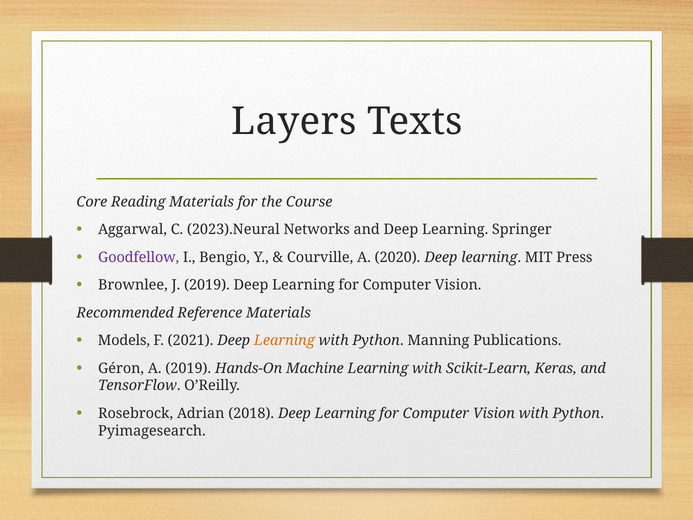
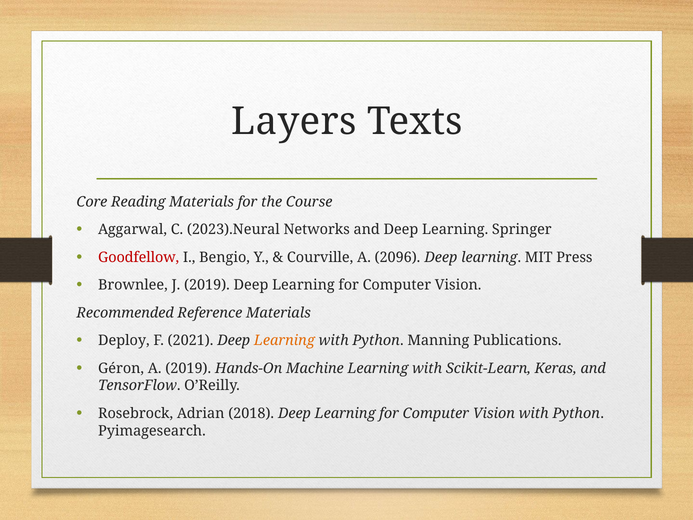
Goodfellow colour: purple -> red
2020: 2020 -> 2096
Models: Models -> Deploy
